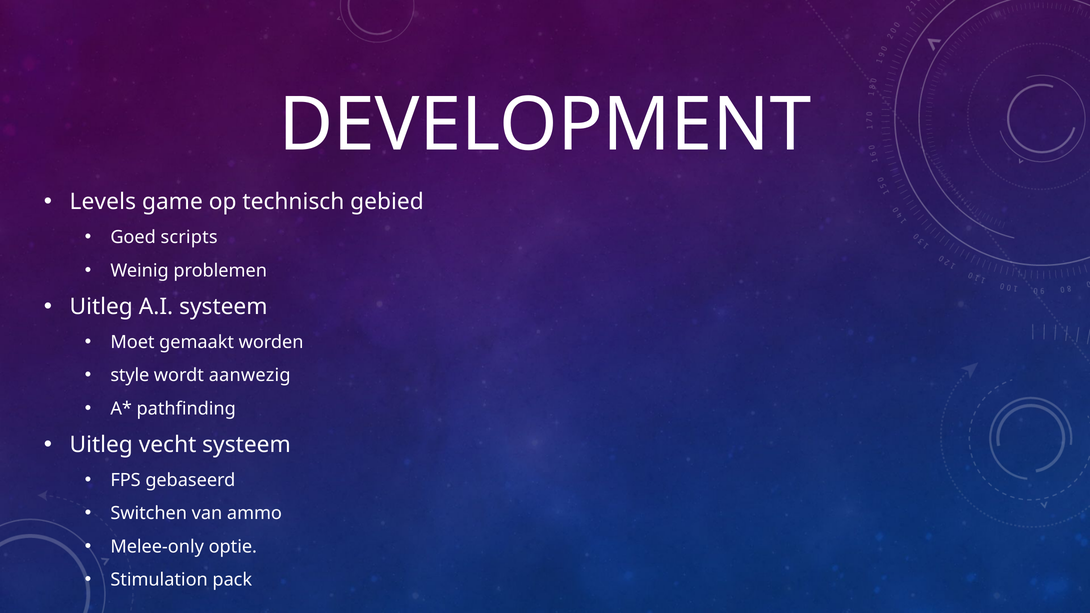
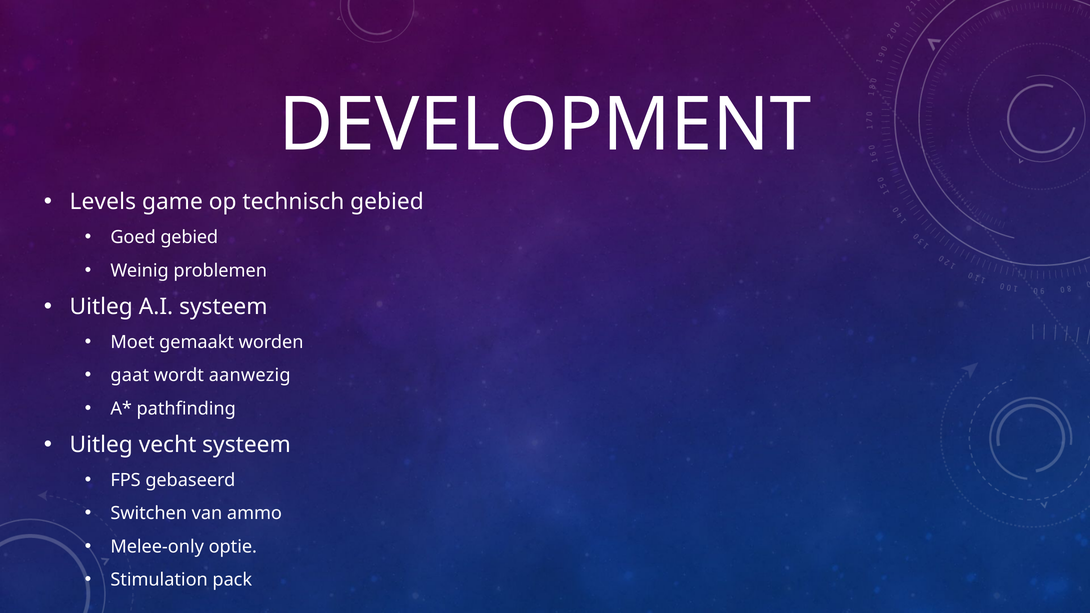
Goed scripts: scripts -> gebied
style: style -> gaat
